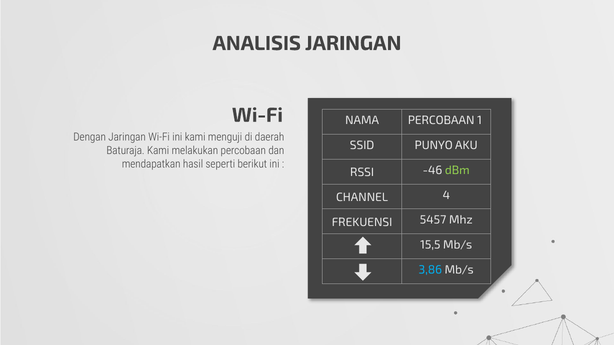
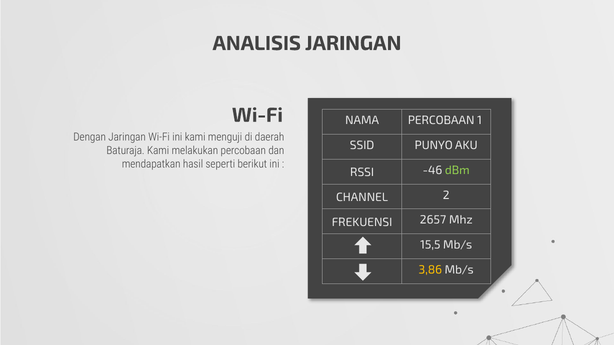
4: 4 -> 2
5457: 5457 -> 2657
3,86 colour: light blue -> yellow
